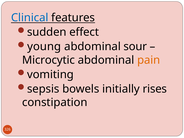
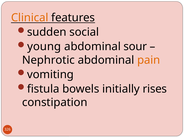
Clinical colour: blue -> orange
effect: effect -> social
Microcytic: Microcytic -> Nephrotic
sepsis: sepsis -> fistula
